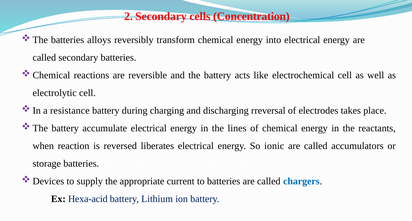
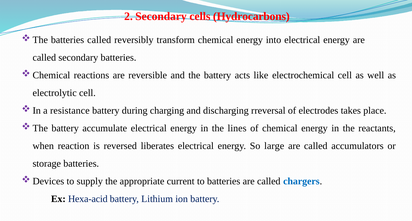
Concentration: Concentration -> Hydrocarbons
batteries alloys: alloys -> called
ionic: ionic -> large
